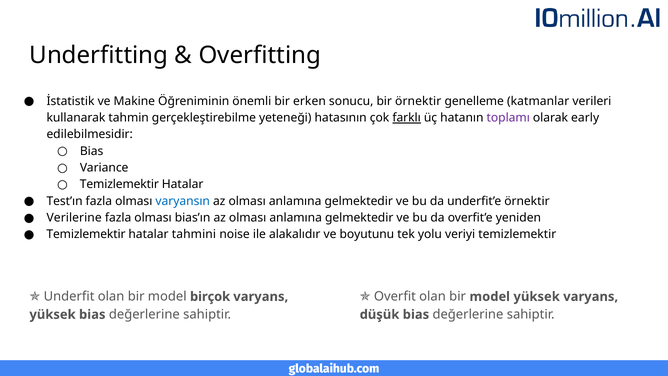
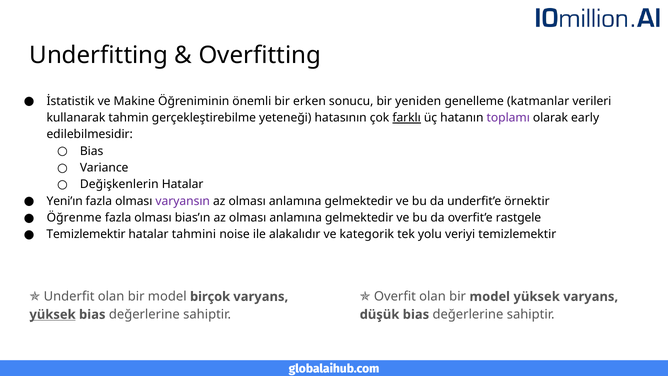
bir örnektir: örnektir -> yeniden
Temizlemektir at (119, 184): Temizlemektir -> Değişkenlerin
Test’ın: Test’ın -> Yeni’ın
varyansın colour: blue -> purple
Verilerine: Verilerine -> Öğrenme
yeniden: yeniden -> rastgele
boyutunu: boyutunu -> kategorik
yüksek at (53, 314) underline: none -> present
